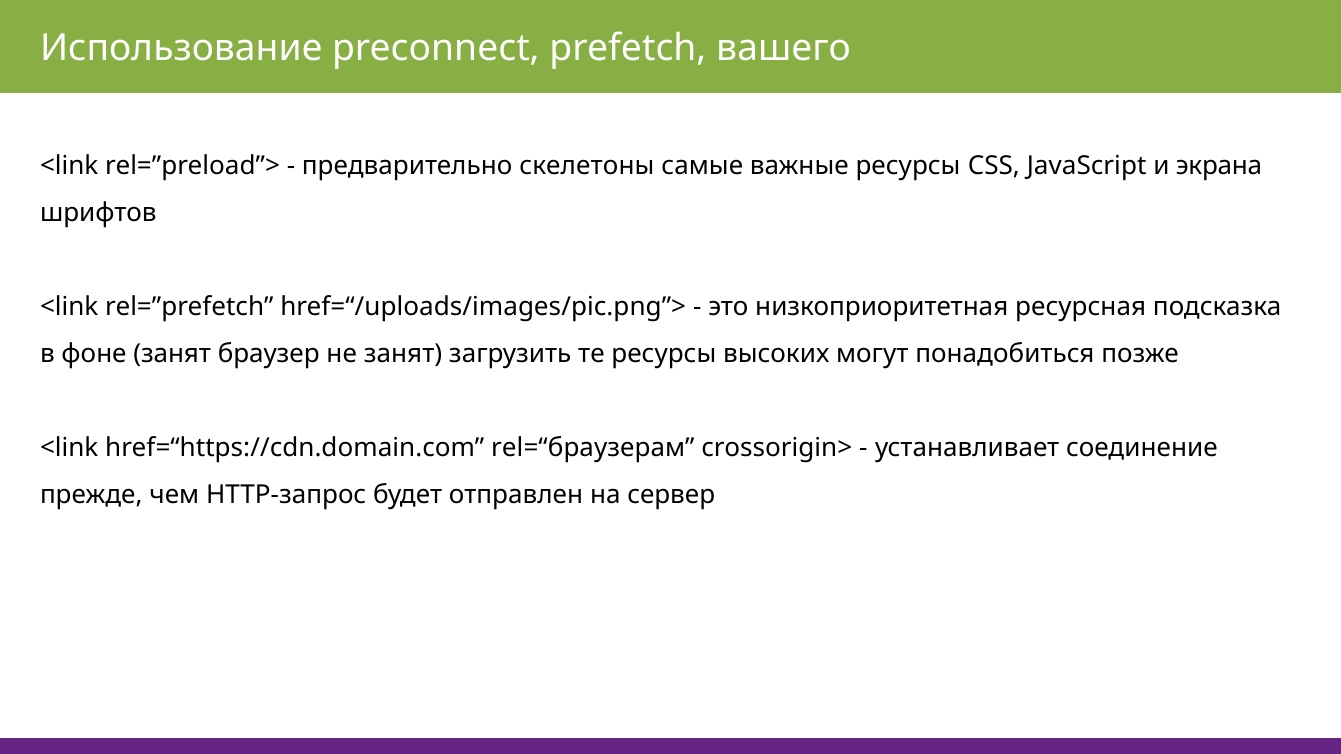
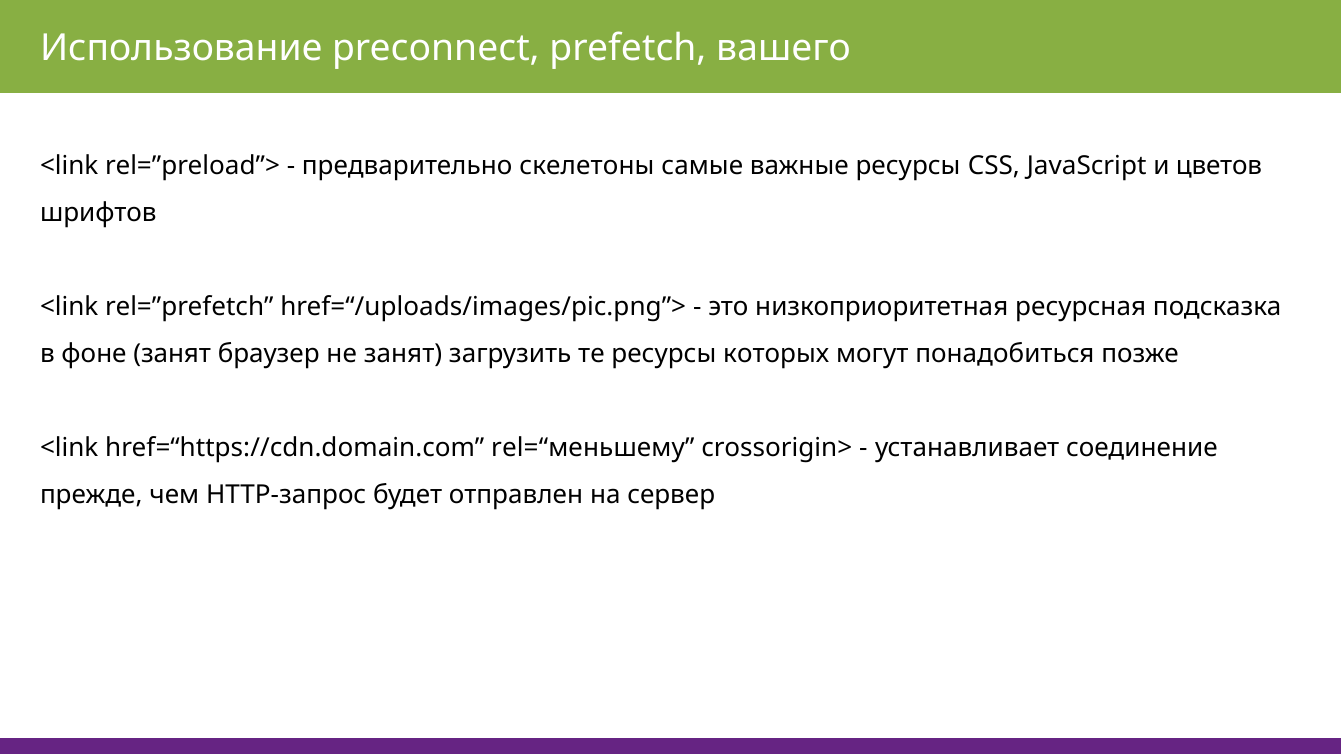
экрана: экрана -> цветов
высоких: высоких -> которых
rel=“браузерам: rel=“браузерам -> rel=“меньшему
